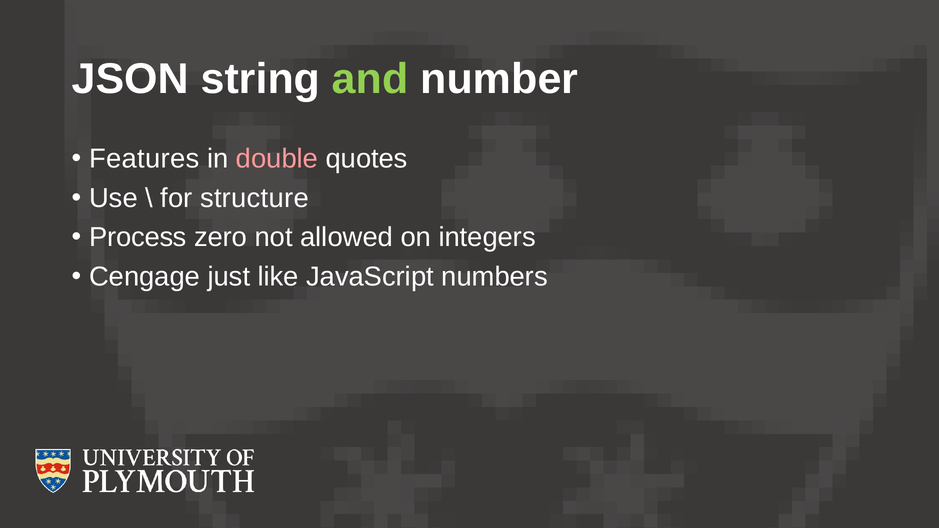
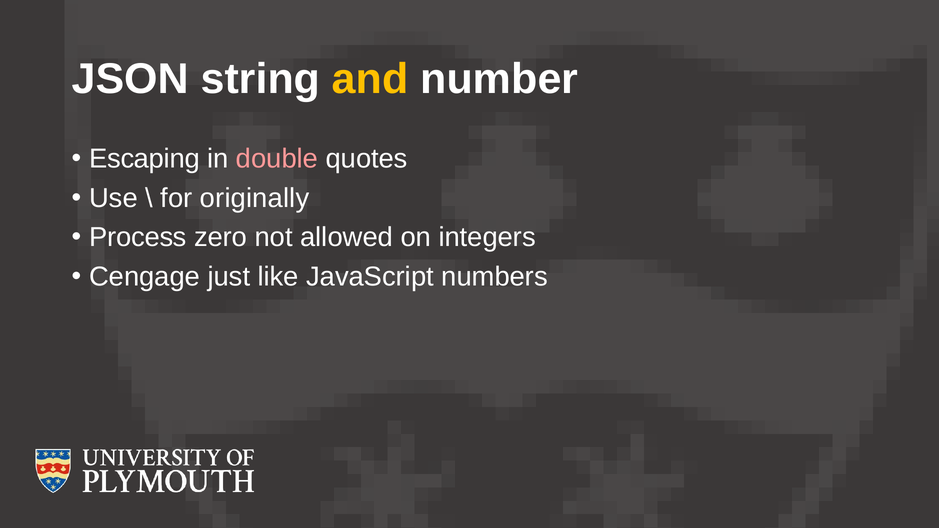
and colour: light green -> yellow
Features: Features -> Escaping
structure: structure -> originally
